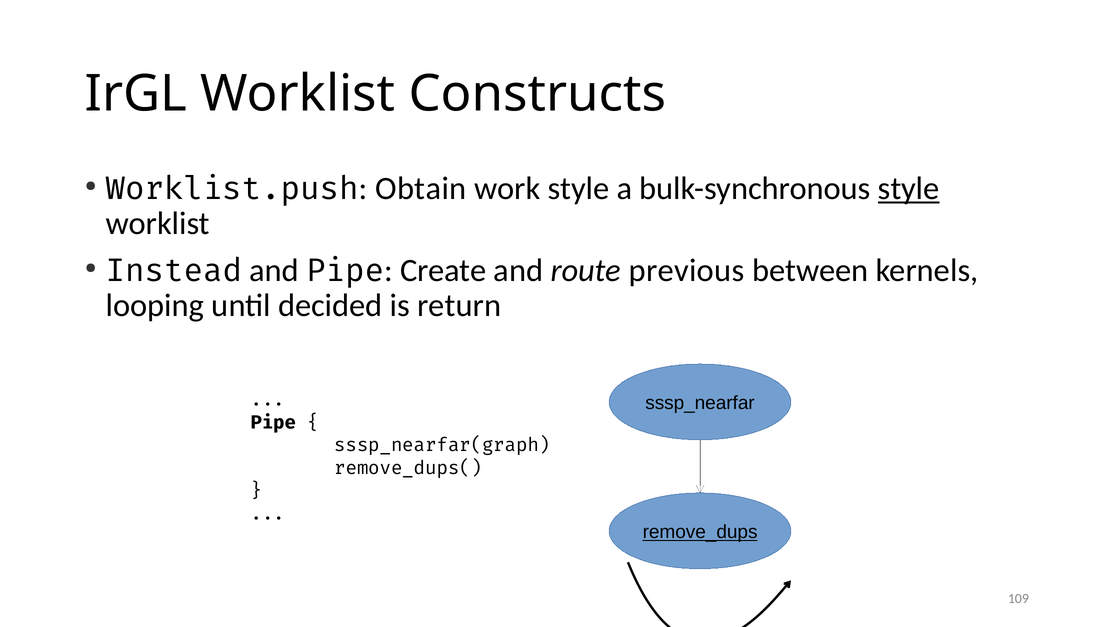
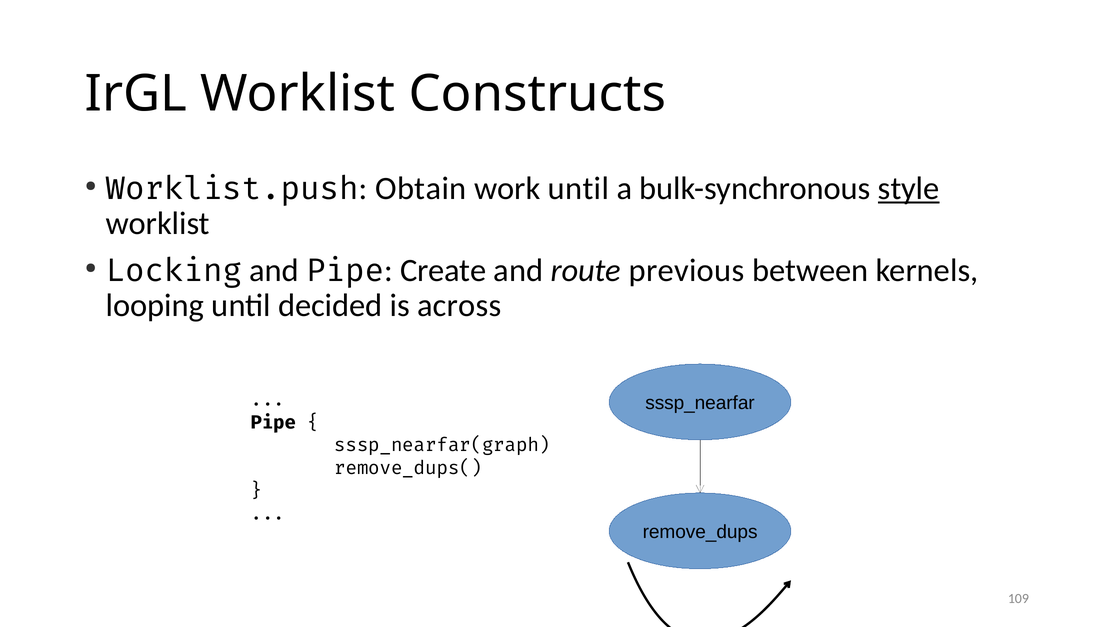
work style: style -> until
Instead: Instead -> Locking
return: return -> across
remove_dups underline: present -> none
